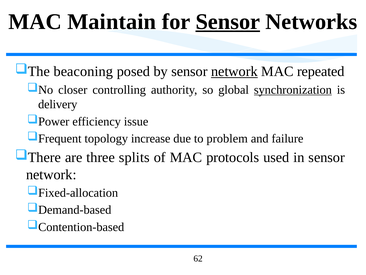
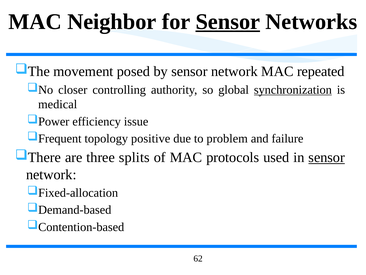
Maintain: Maintain -> Neighbor
beaconing: beaconing -> movement
network at (234, 71) underline: present -> none
delivery: delivery -> medical
increase: increase -> positive
sensor at (327, 157) underline: none -> present
